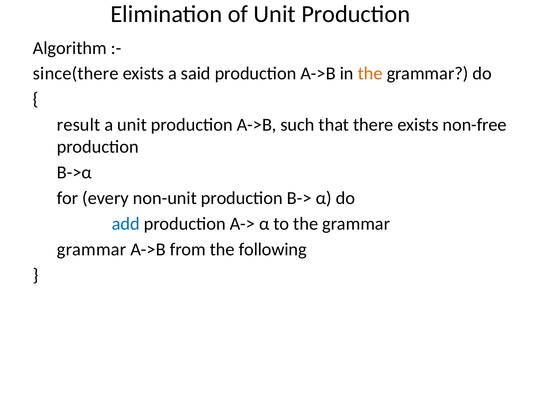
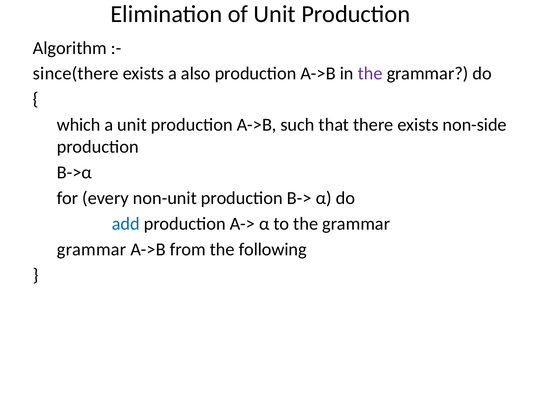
said: said -> also
the at (370, 74) colour: orange -> purple
result: result -> which
non-free: non-free -> non-side
